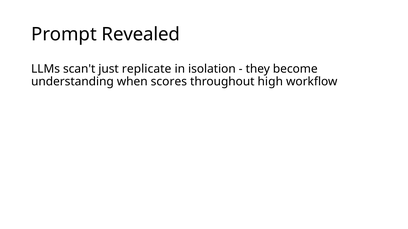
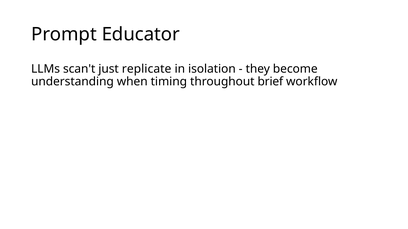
Revealed: Revealed -> Educator
scores: scores -> timing
high: high -> brief
